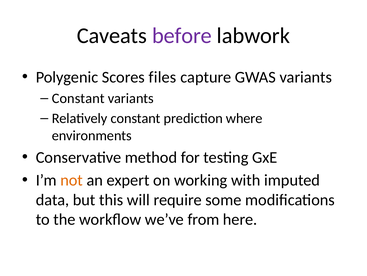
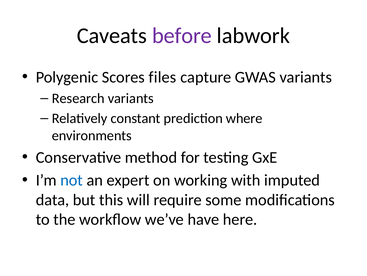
Constant at (78, 98): Constant -> Research
not colour: orange -> blue
from: from -> have
